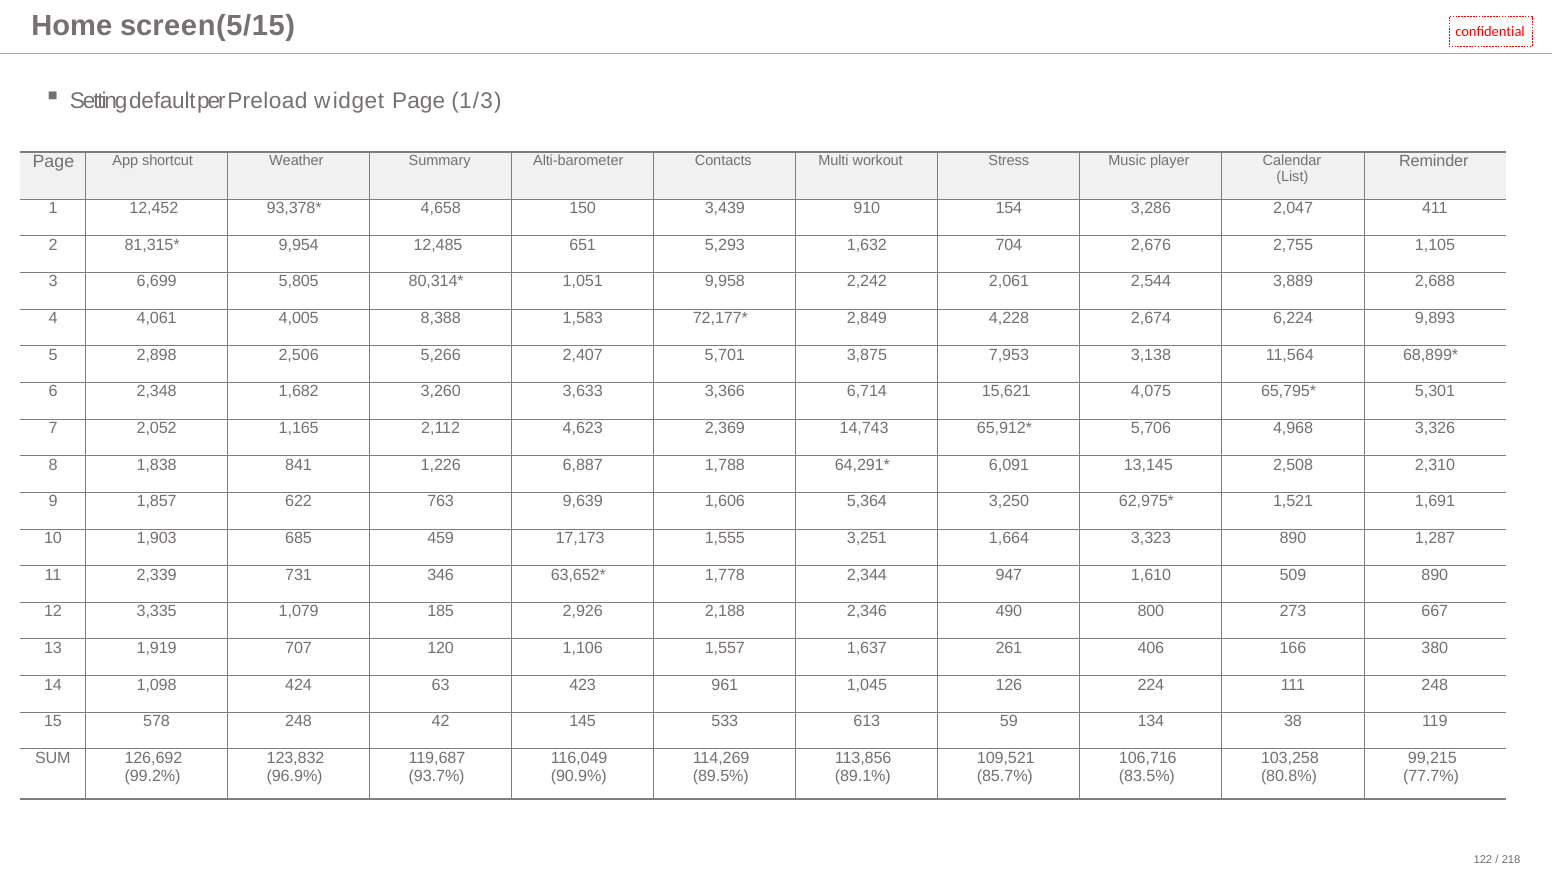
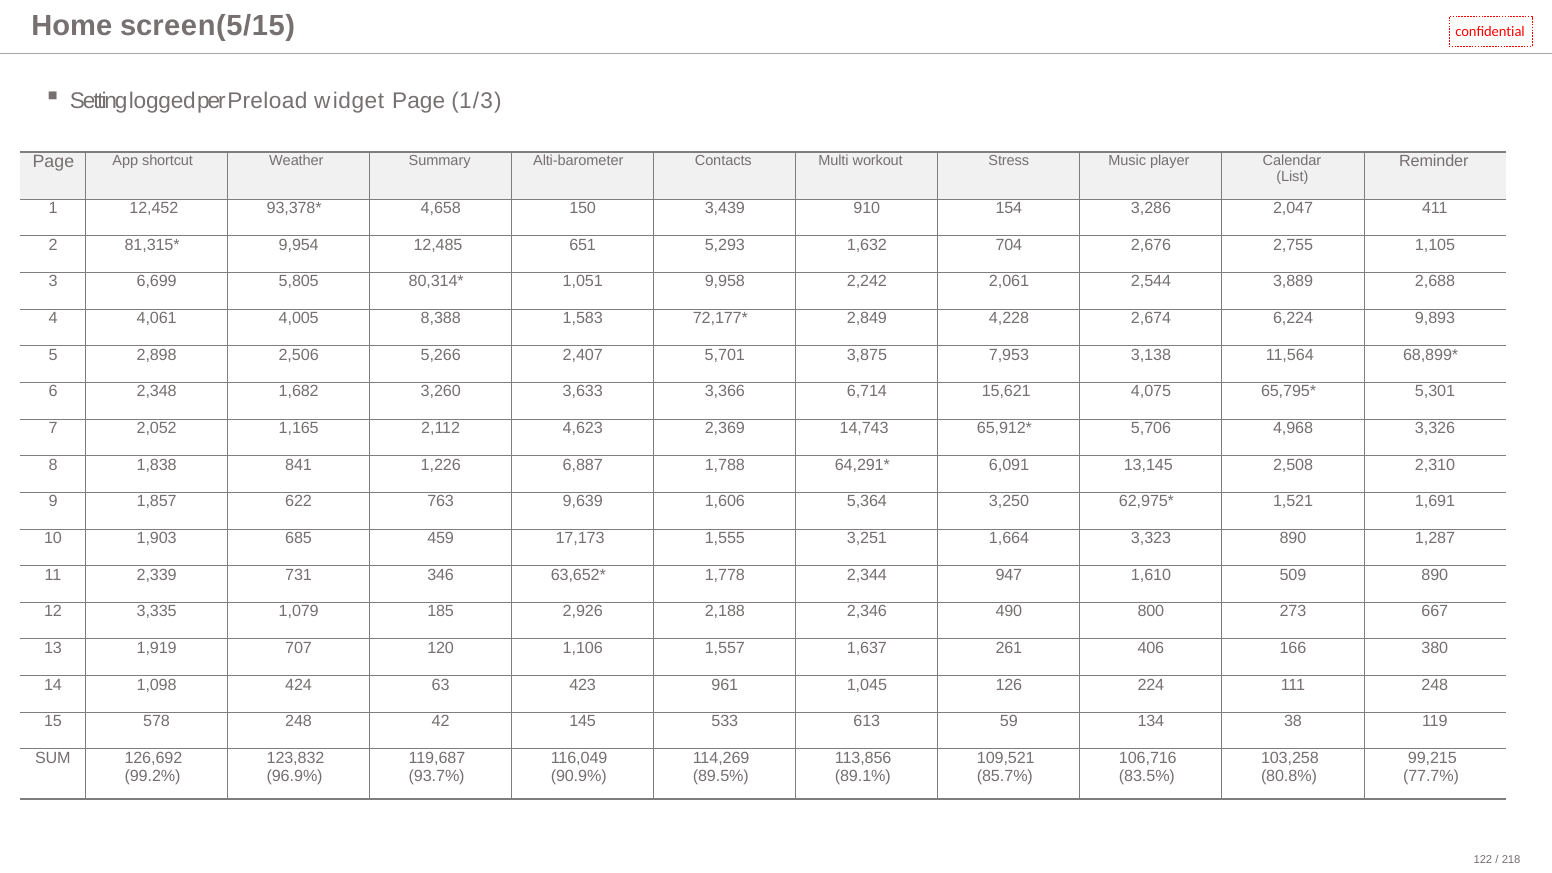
default: default -> logged
